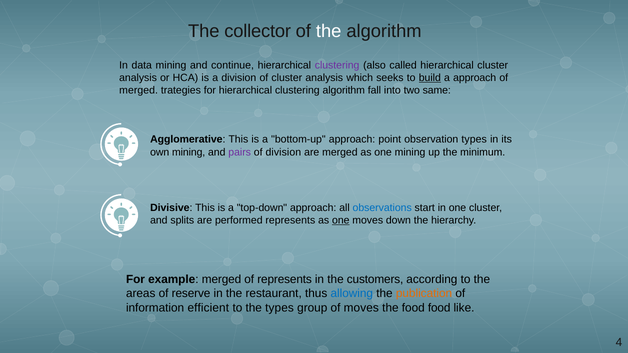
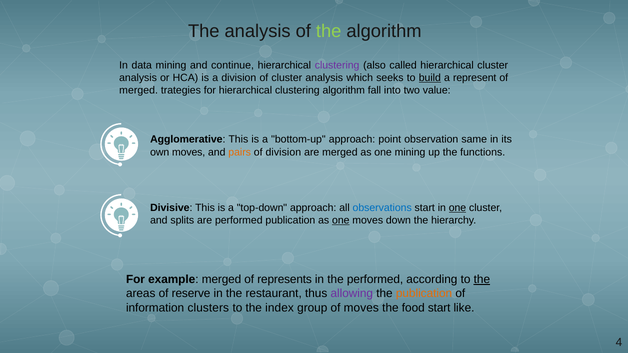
The collector: collector -> analysis
the at (329, 31) colour: white -> light green
a approach: approach -> represent
same: same -> value
observation types: types -> same
own mining: mining -> moves
pairs colour: purple -> orange
minimum: minimum -> functions
one at (457, 208) underline: none -> present
performed represents: represents -> publication
the customers: customers -> performed
the at (482, 280) underline: none -> present
allowing colour: blue -> purple
efficient: efficient -> clusters
the types: types -> index
food food: food -> start
